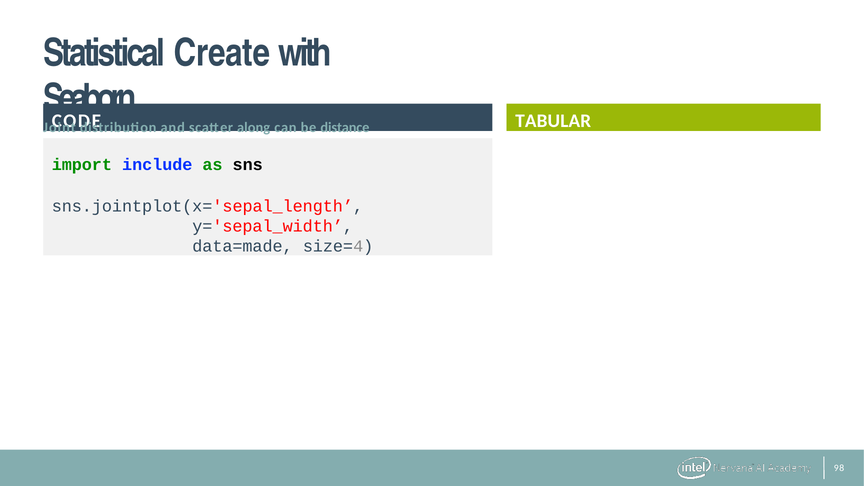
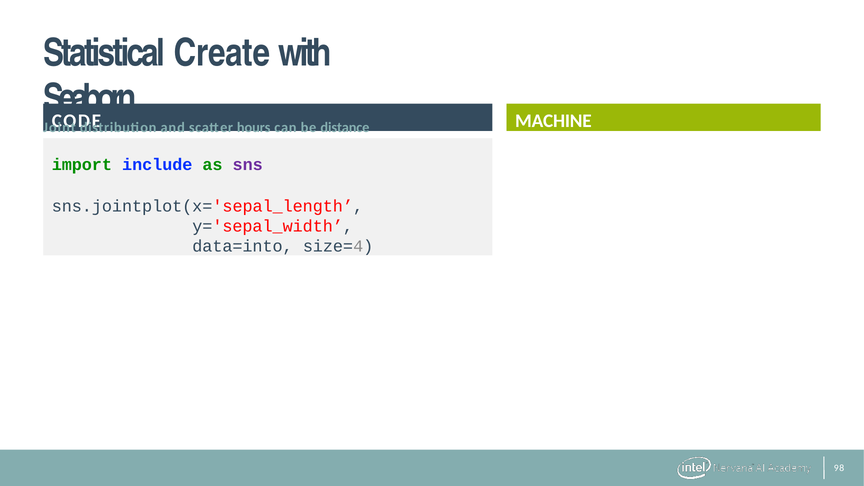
TABULAR: TABULAR -> MACHINE
along: along -> hours
sns colour: black -> purple
data=made: data=made -> data=into
